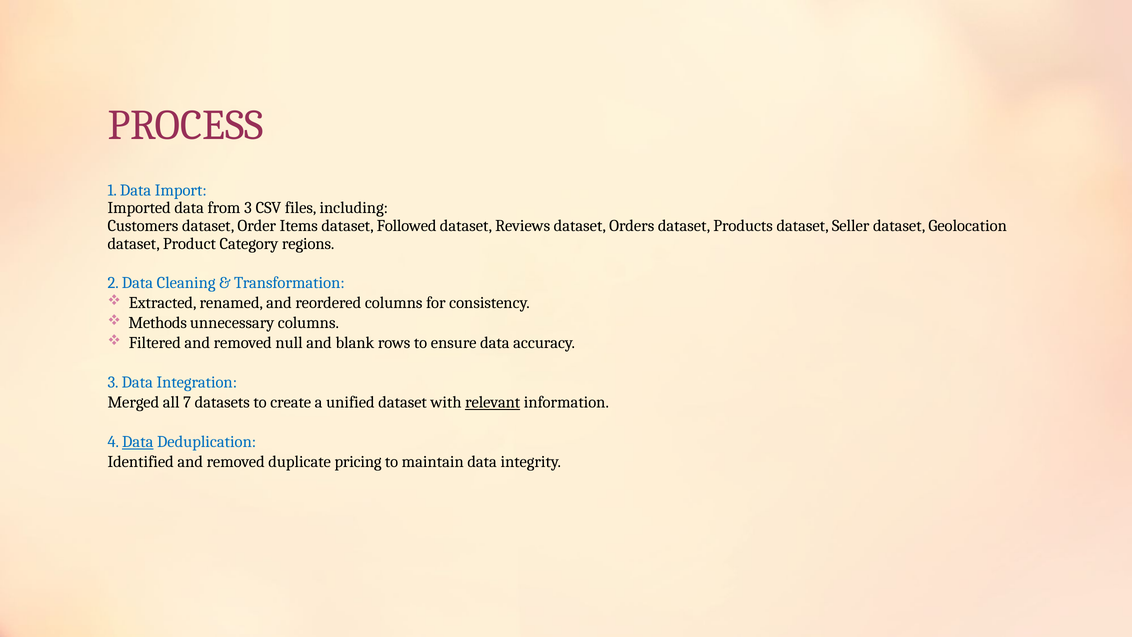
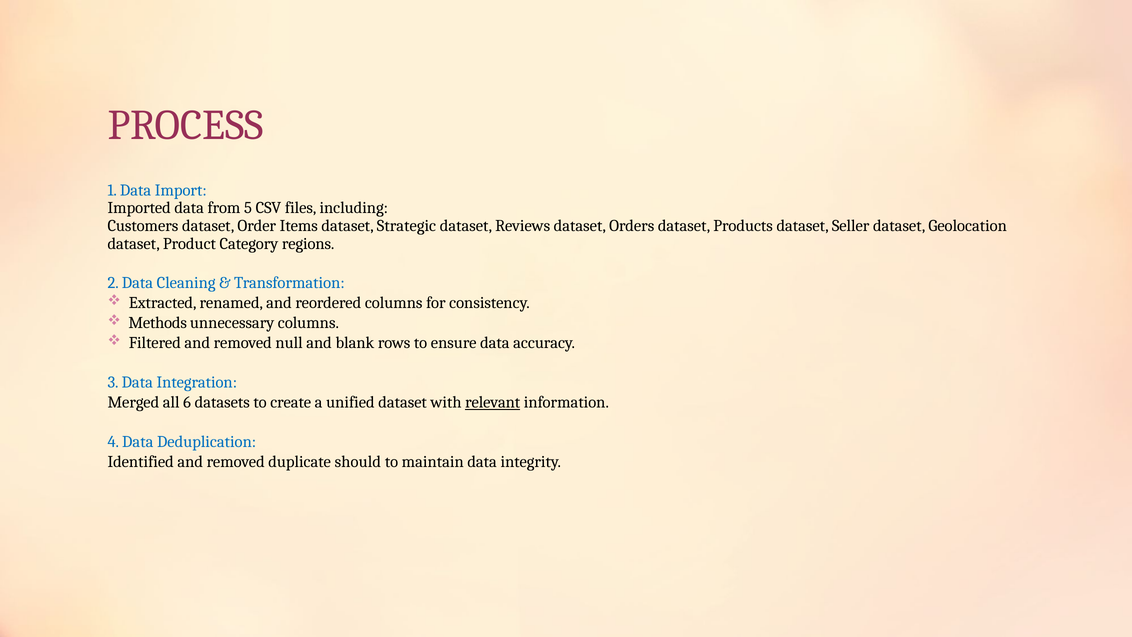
from 3: 3 -> 5
Followed: Followed -> Strategic
7: 7 -> 6
Data at (138, 442) underline: present -> none
pricing: pricing -> should
